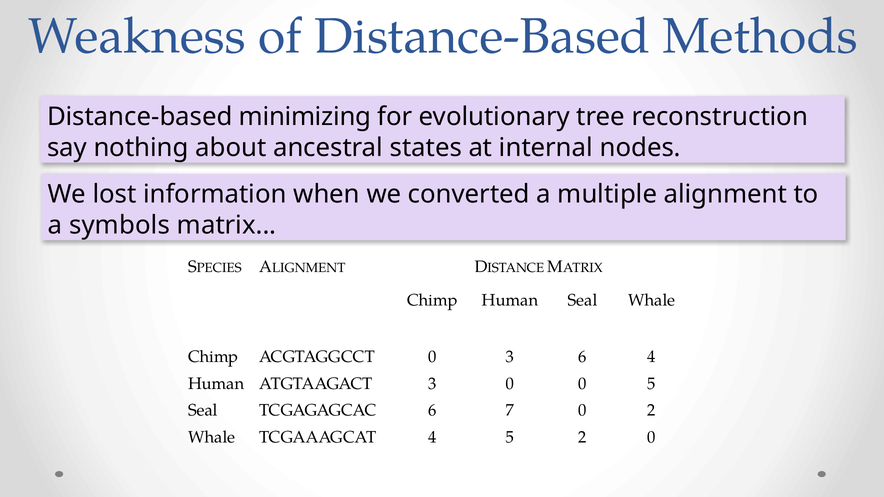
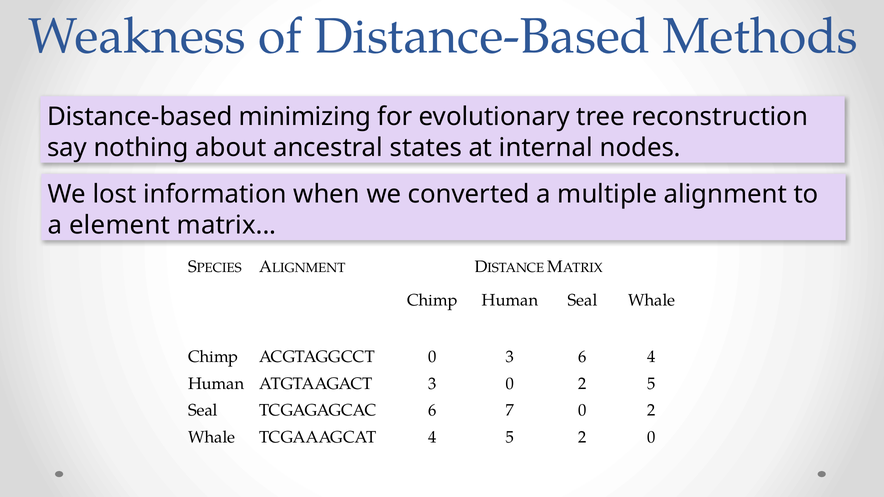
symbols: symbols -> element
3 0 0: 0 -> 2
